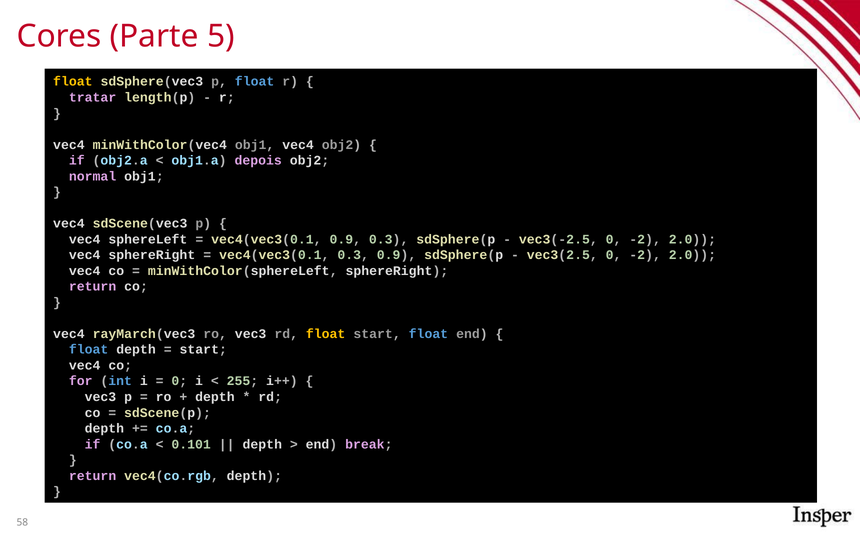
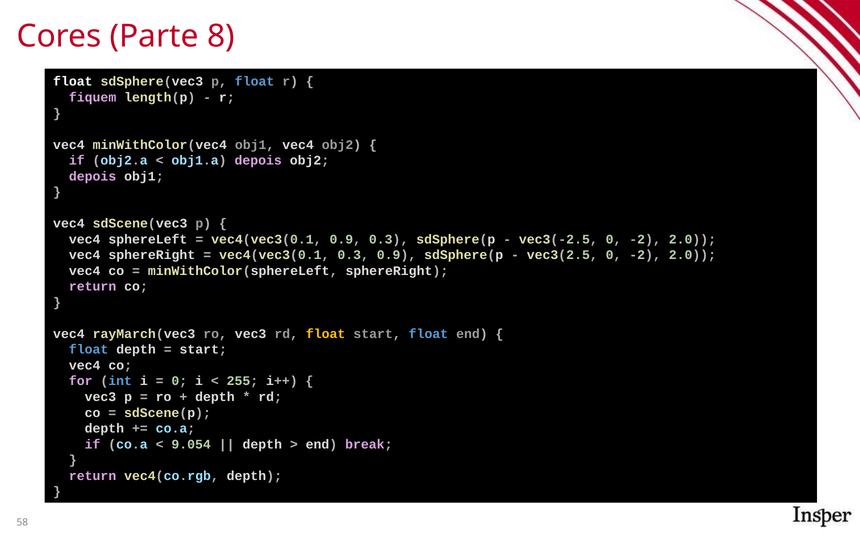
5: 5 -> 8
float at (73, 82) colour: yellow -> white
tratar: tratar -> fiquem
normal at (93, 176): normal -> depois
0.101: 0.101 -> 9.054
